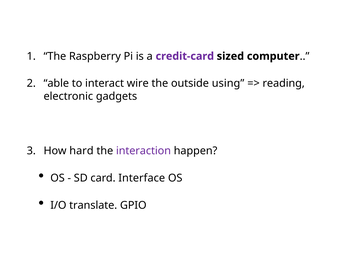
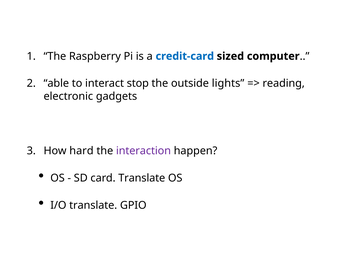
credit-card colour: purple -> blue
wire: wire -> stop
using: using -> lights
card Interface: Interface -> Translate
